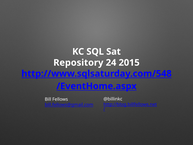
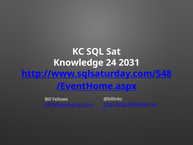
Repository: Repository -> Knowledge
2015: 2015 -> 2031
